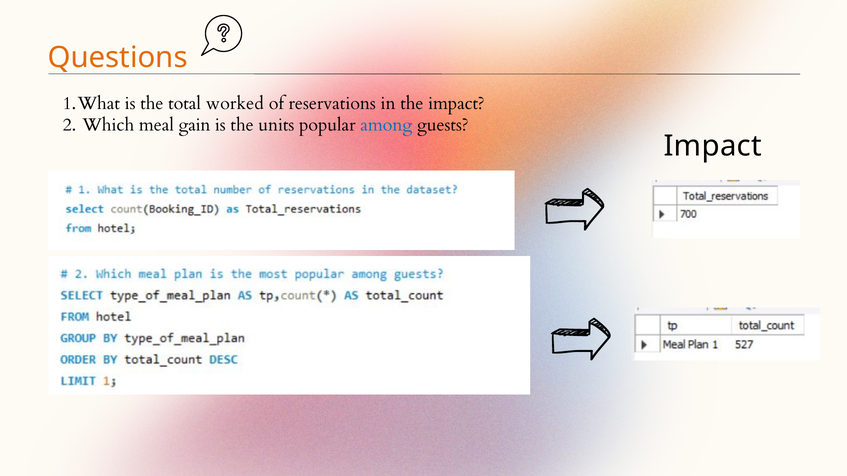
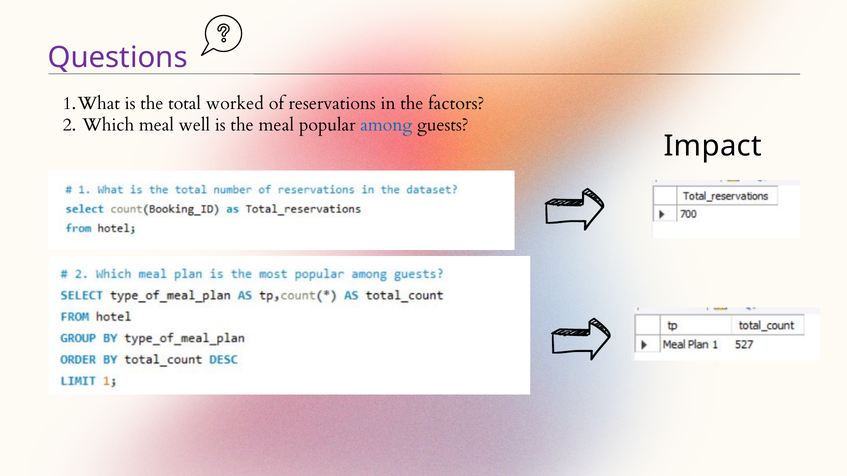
Questions colour: orange -> purple
the impact: impact -> factors
gain: gain -> well
the units: units -> meal
